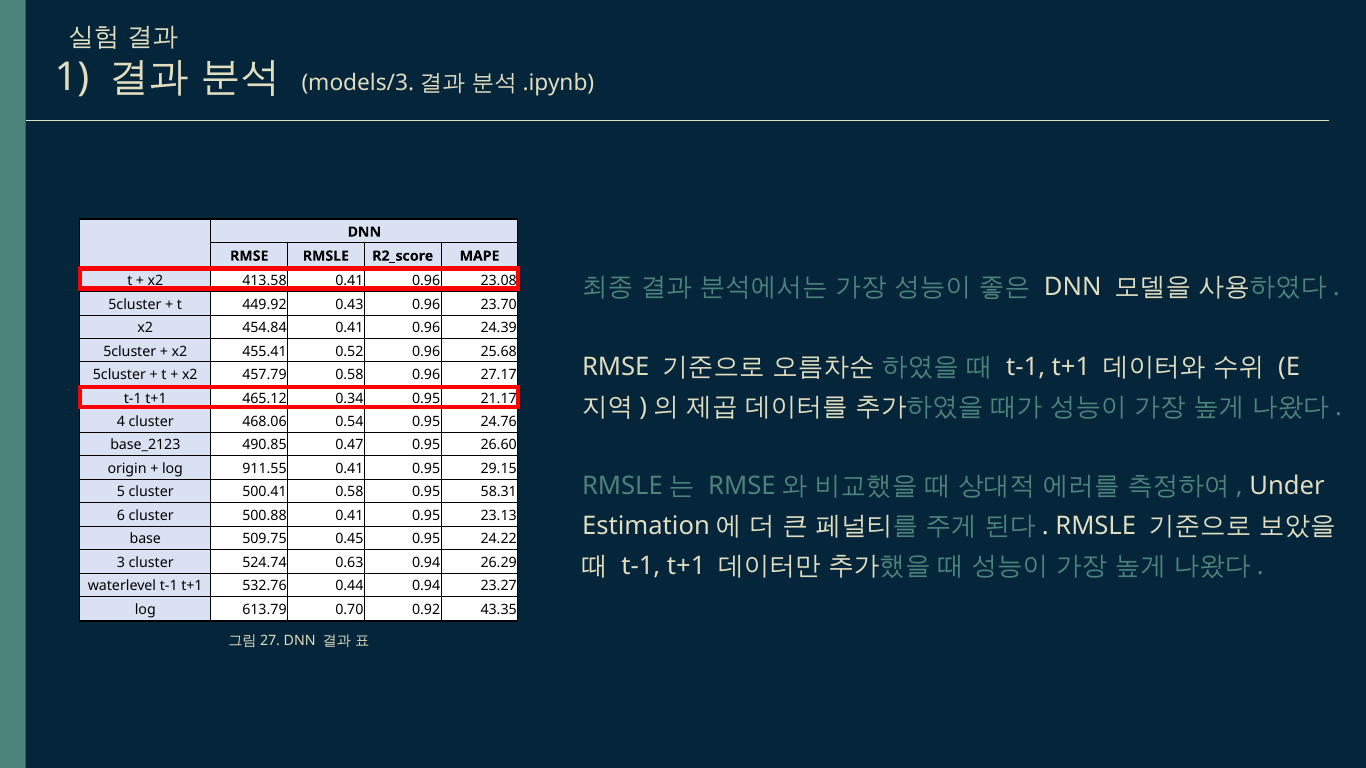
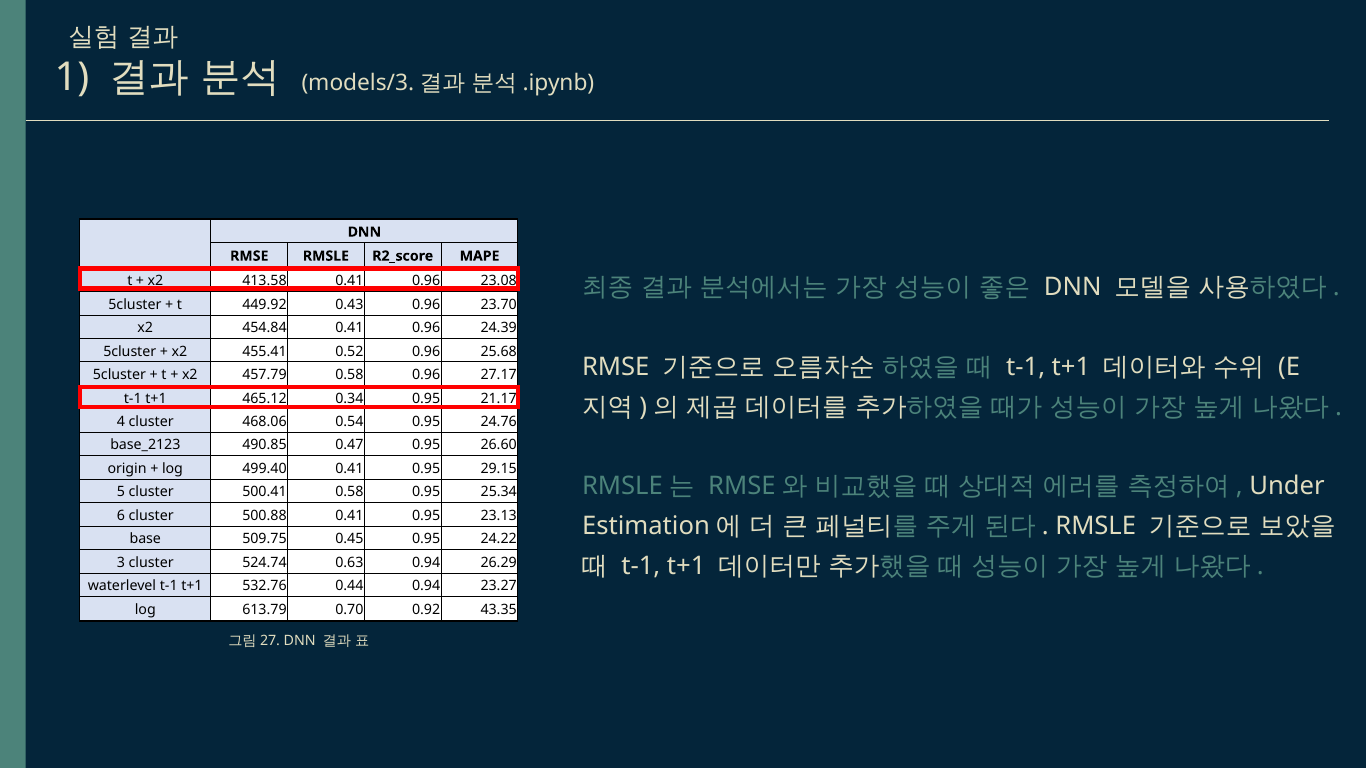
911.55: 911.55 -> 499.40
58.31: 58.31 -> 25.34
